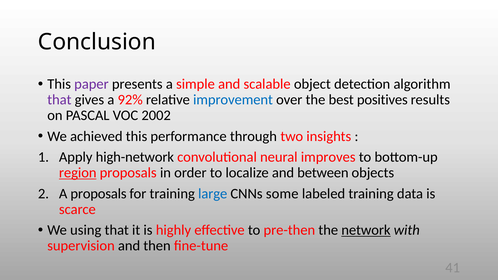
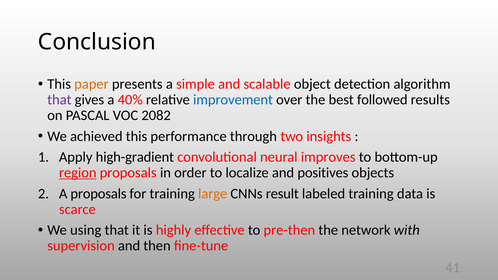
paper colour: purple -> orange
92%: 92% -> 40%
positives: positives -> followed
2002: 2002 -> 2082
high-network: high-network -> high-gradient
between: between -> positives
large colour: blue -> orange
some: some -> result
network underline: present -> none
